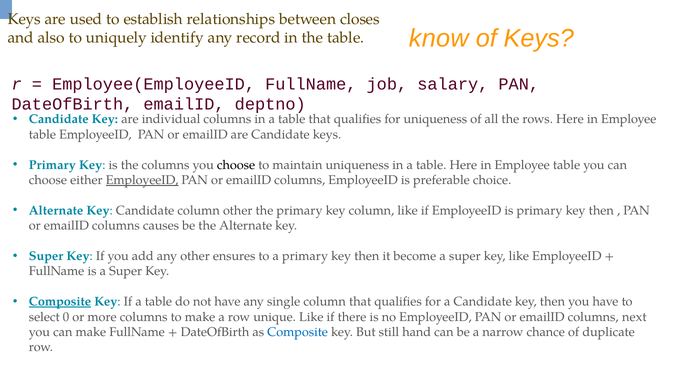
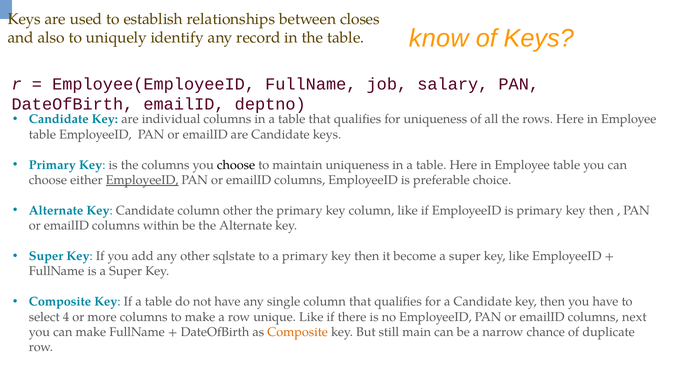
causes: causes -> within
ensures: ensures -> sqlstate
Composite at (60, 302) underline: present -> none
0: 0 -> 4
Composite at (298, 332) colour: blue -> orange
hand: hand -> main
